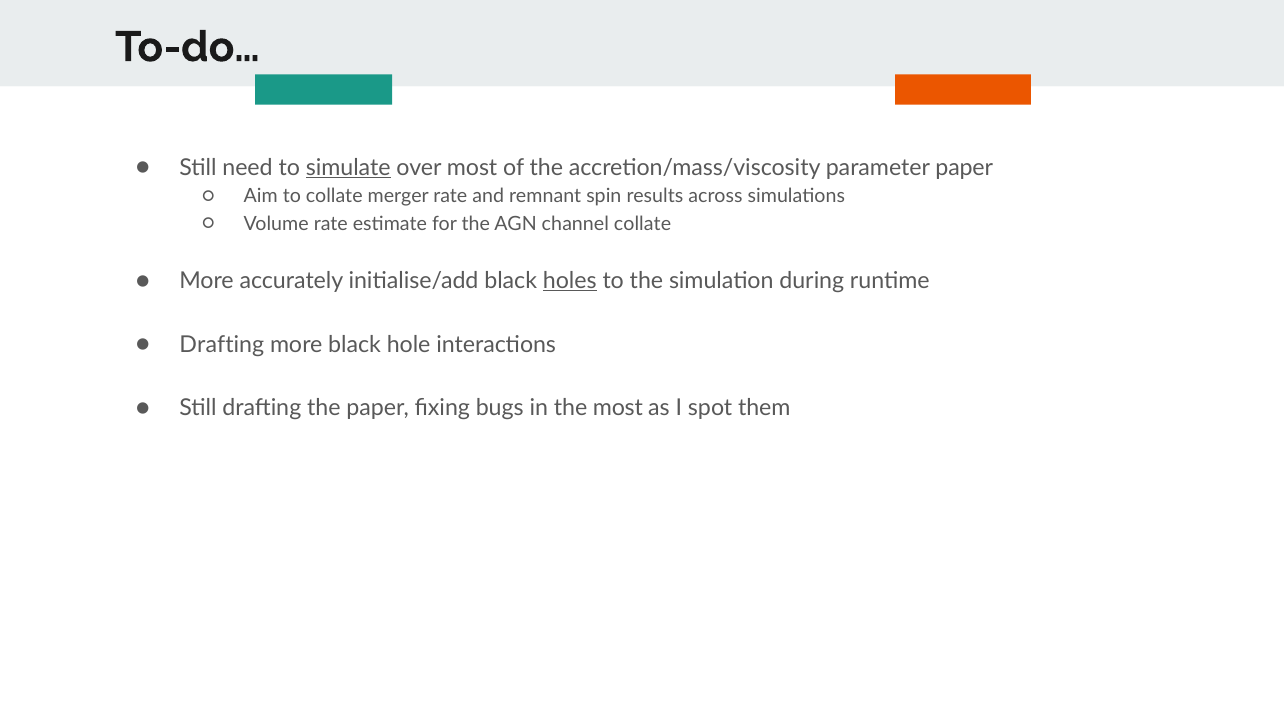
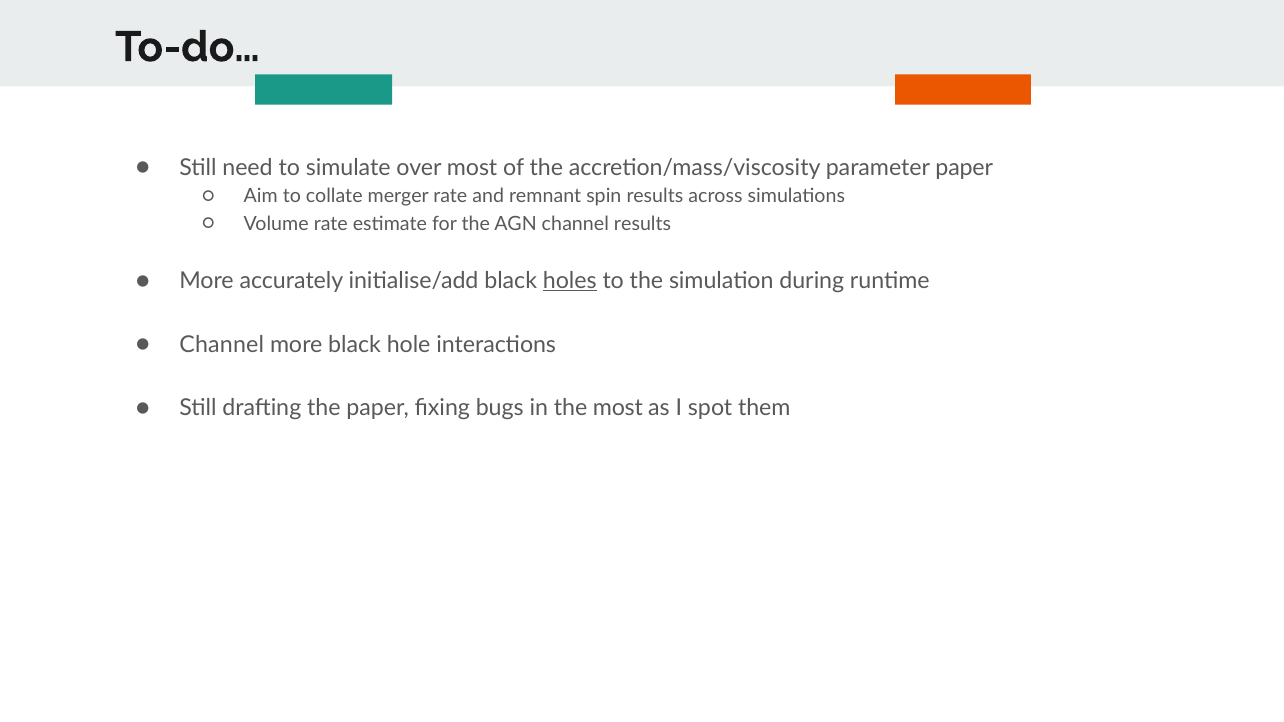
simulate underline: present -> none
channel collate: collate -> results
Drafting at (222, 345): Drafting -> Channel
